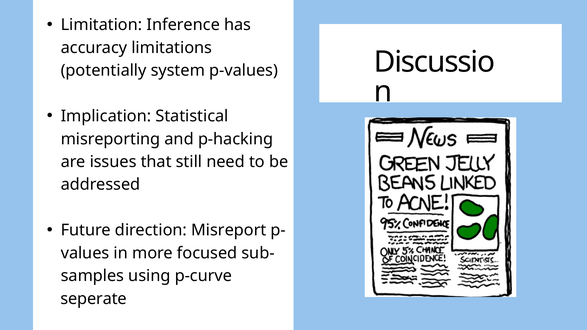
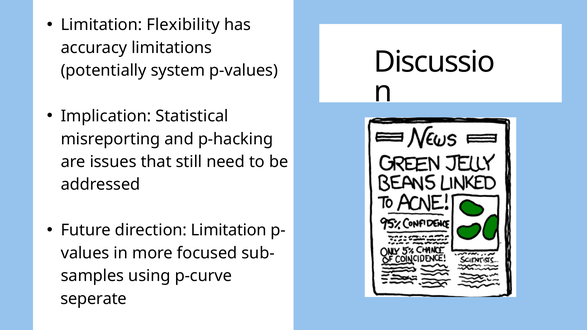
Inference: Inference -> Flexibility
direction Misreport: Misreport -> Limitation
